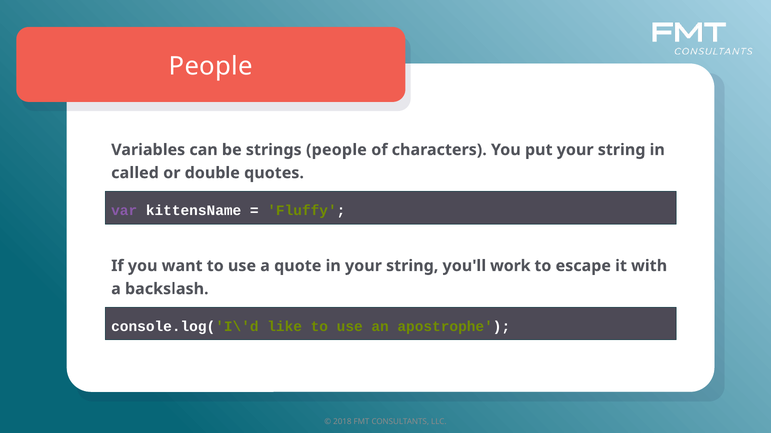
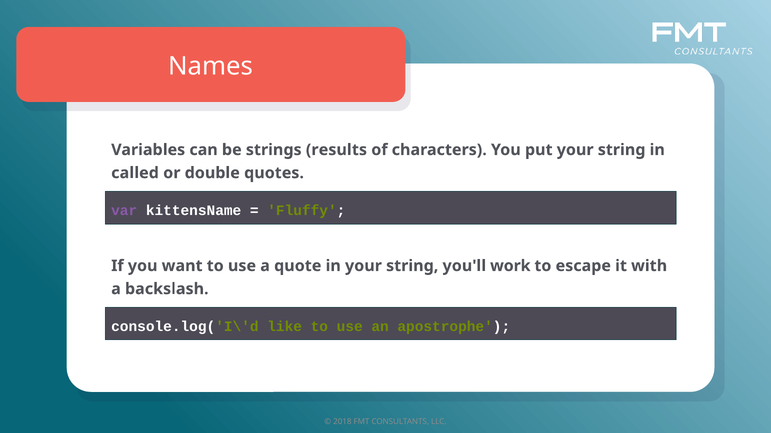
People at (211, 66): People -> Names
strings people: people -> results
